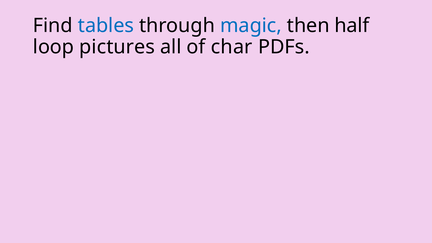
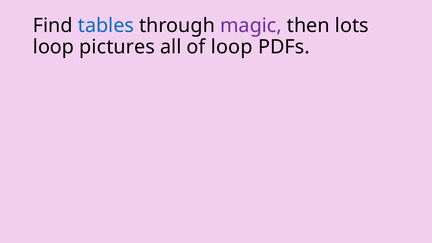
magic colour: blue -> purple
half: half -> lots
of char: char -> loop
